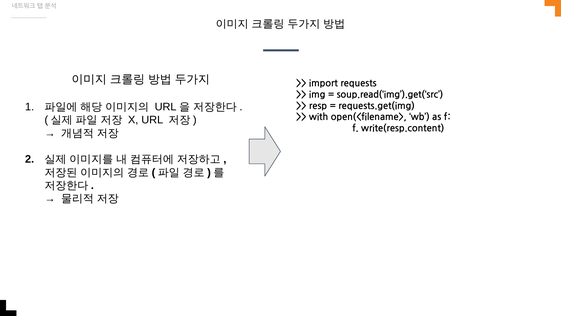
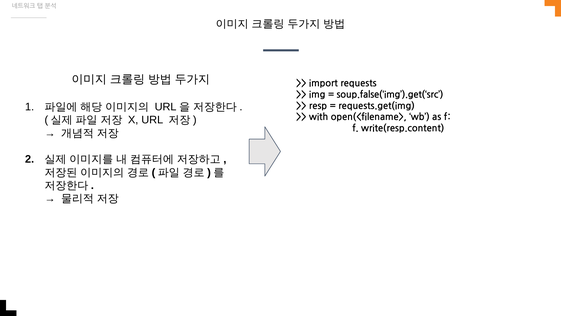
soup.read(‘img’).get(‘src: soup.read(‘img’).get(‘src -> soup.false(‘img’).get(‘src
